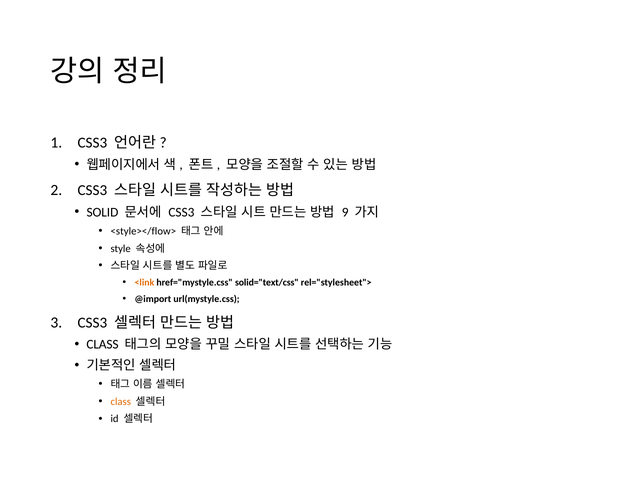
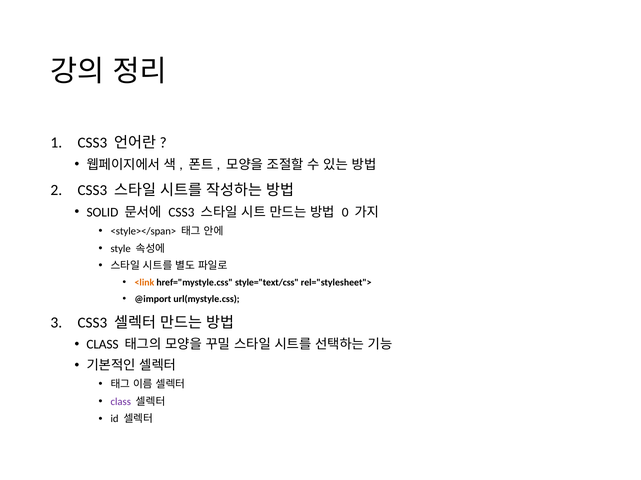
9: 9 -> 0
<style></flow>: <style></flow> -> <style></span>
solid="text/css: solid="text/css -> style="text/css
class at (121, 402) colour: orange -> purple
